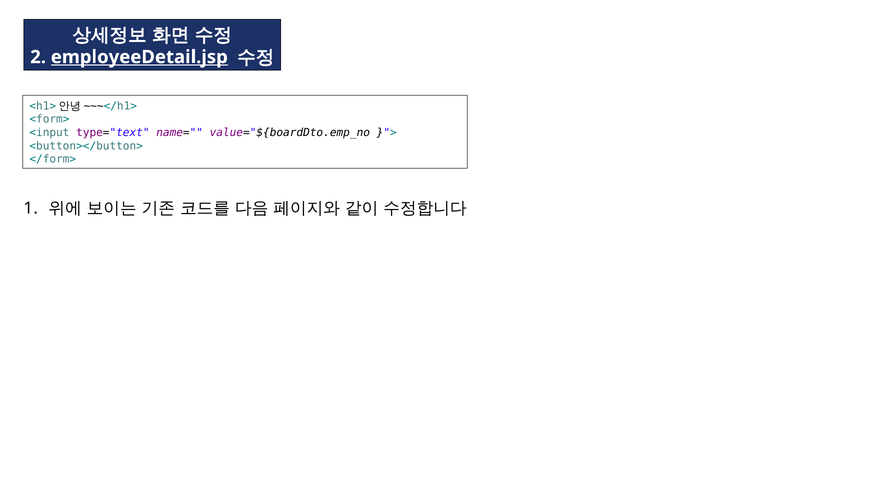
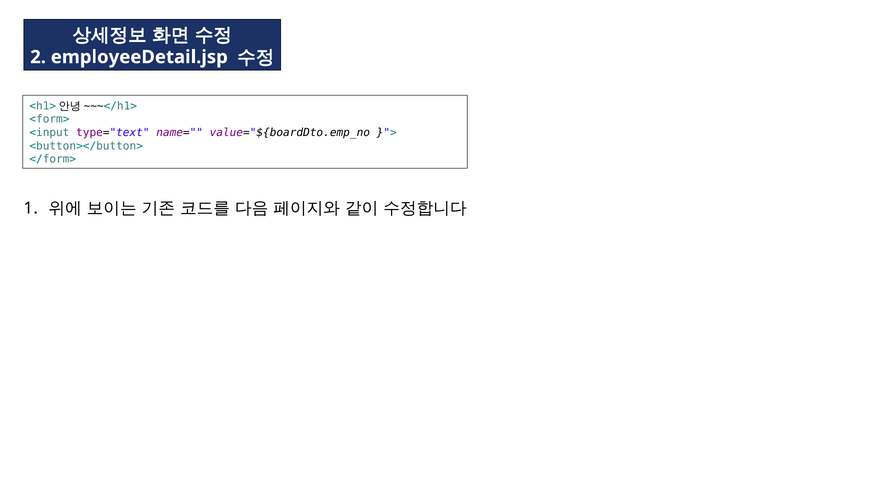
employeeDetail.jsp underline: present -> none
